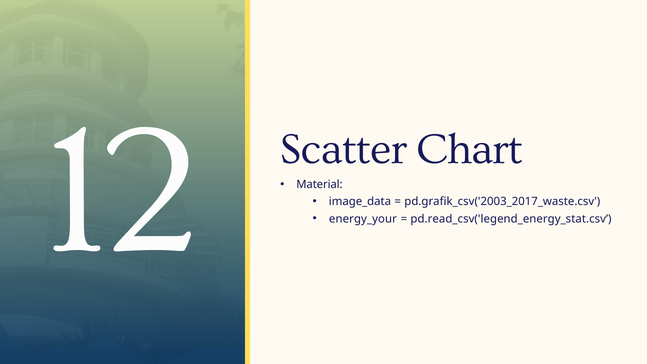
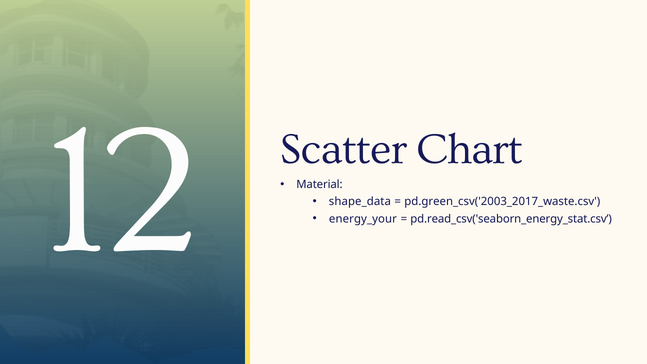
image_data: image_data -> shape_data
pd.grafik_csv('2003_2017_waste.csv: pd.grafik_csv('2003_2017_waste.csv -> pd.green_csv('2003_2017_waste.csv
pd.read_csv('legend_energy_stat.csv: pd.read_csv('legend_energy_stat.csv -> pd.read_csv('seaborn_energy_stat.csv
